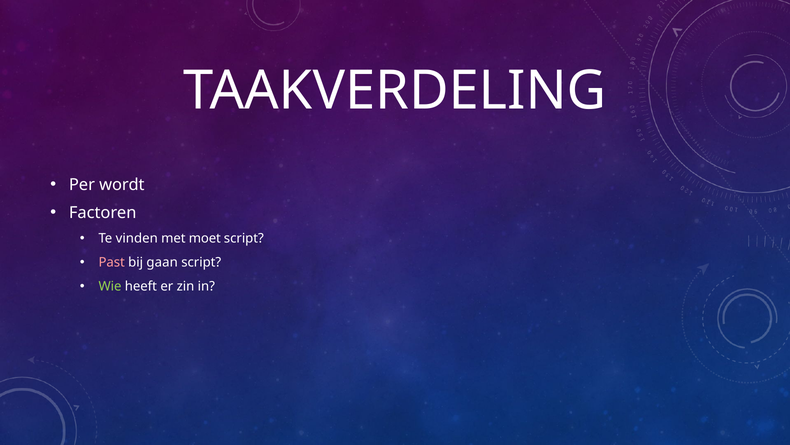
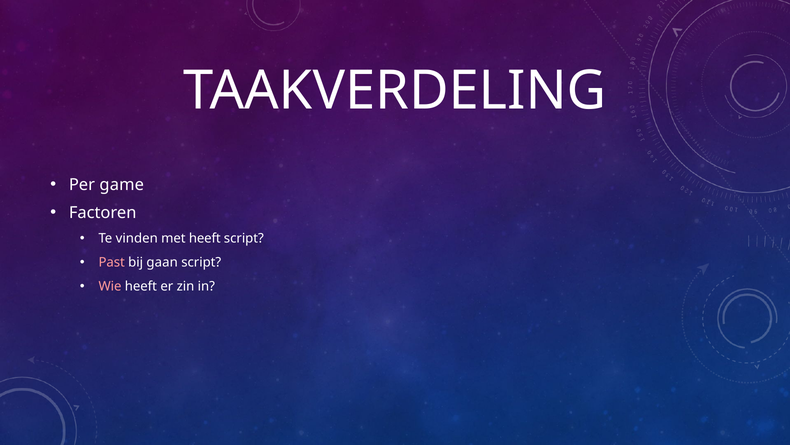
wordt: wordt -> game
met moet: moet -> heeft
Wie colour: light green -> pink
